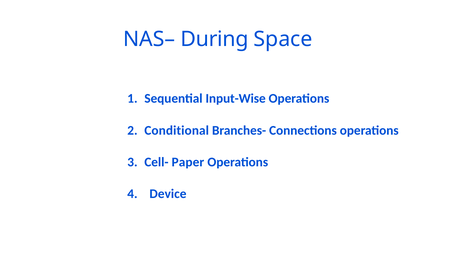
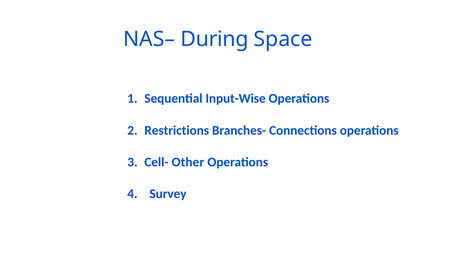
Conditional: Conditional -> Restrictions
Paper: Paper -> Other
Device: Device -> Survey
